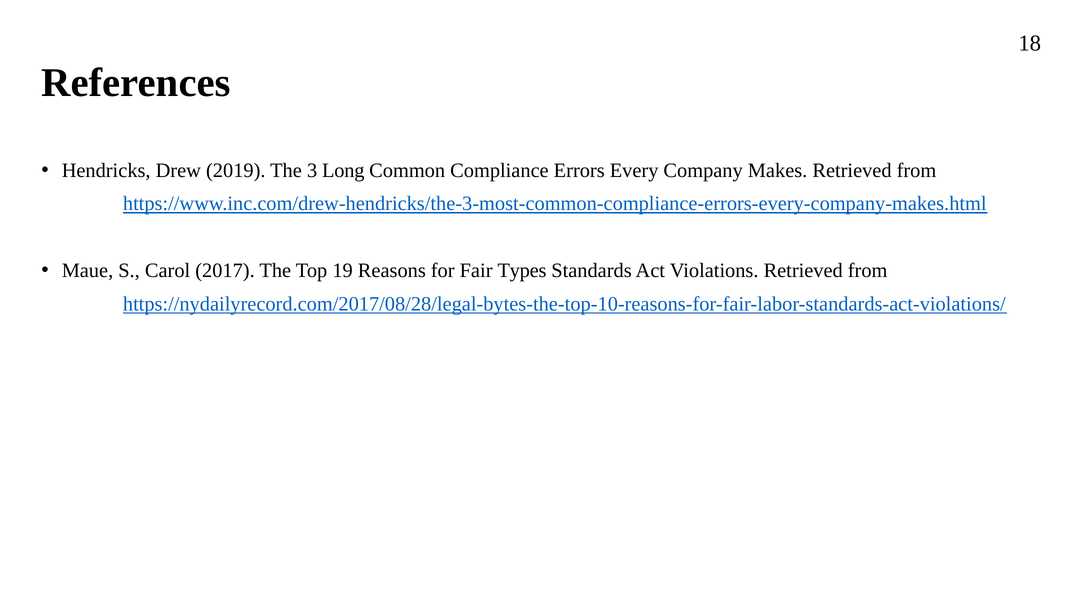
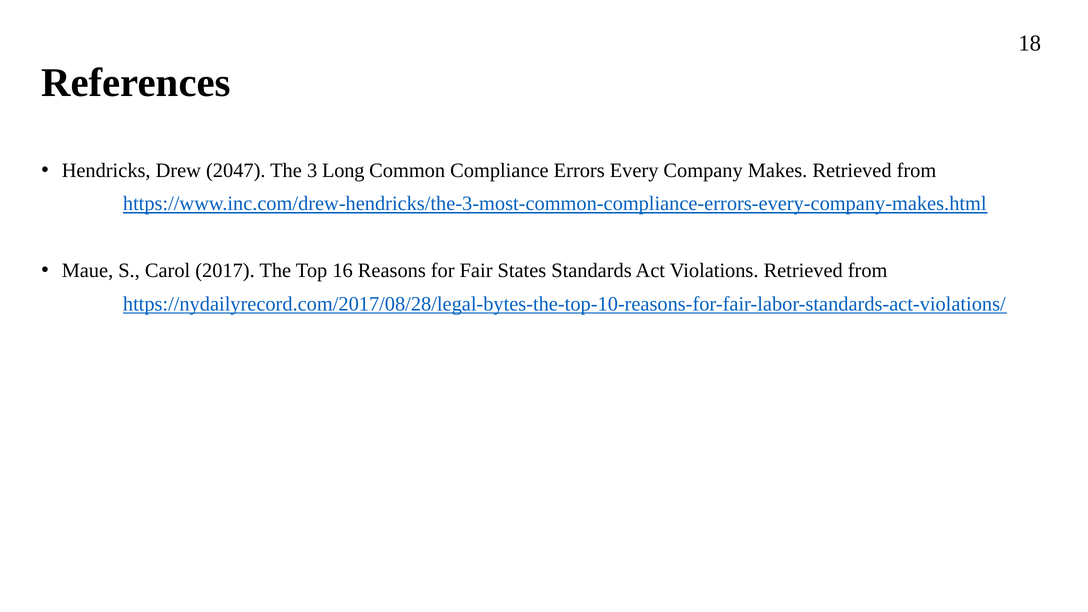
2019: 2019 -> 2047
19: 19 -> 16
Types: Types -> States
